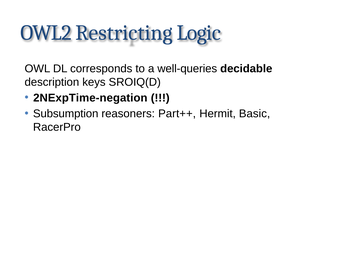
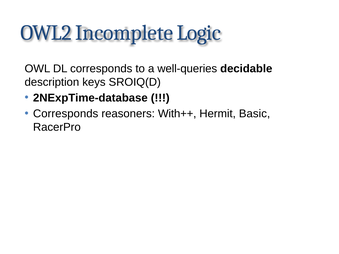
Restricting: Restricting -> Incomplete
2NExpTime-negation: 2NExpTime-negation -> 2NExpTime-database
Subsumption at (66, 114): Subsumption -> Corresponds
Part++: Part++ -> With++
